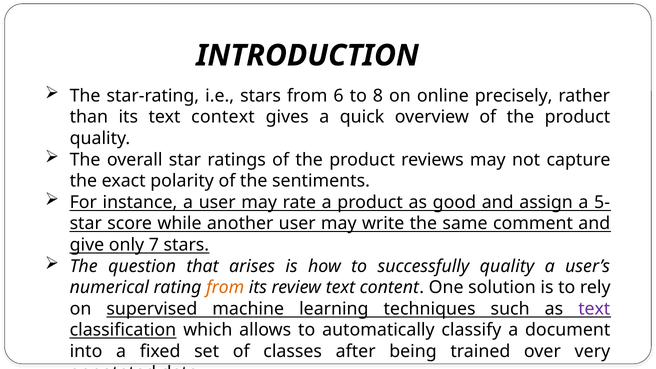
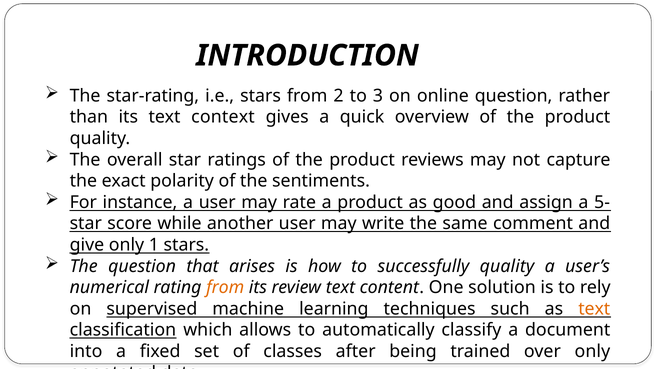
6: 6 -> 2
8: 8 -> 3
online precisely: precisely -> question
7: 7 -> 1
text at (594, 309) colour: purple -> orange
over very: very -> only
